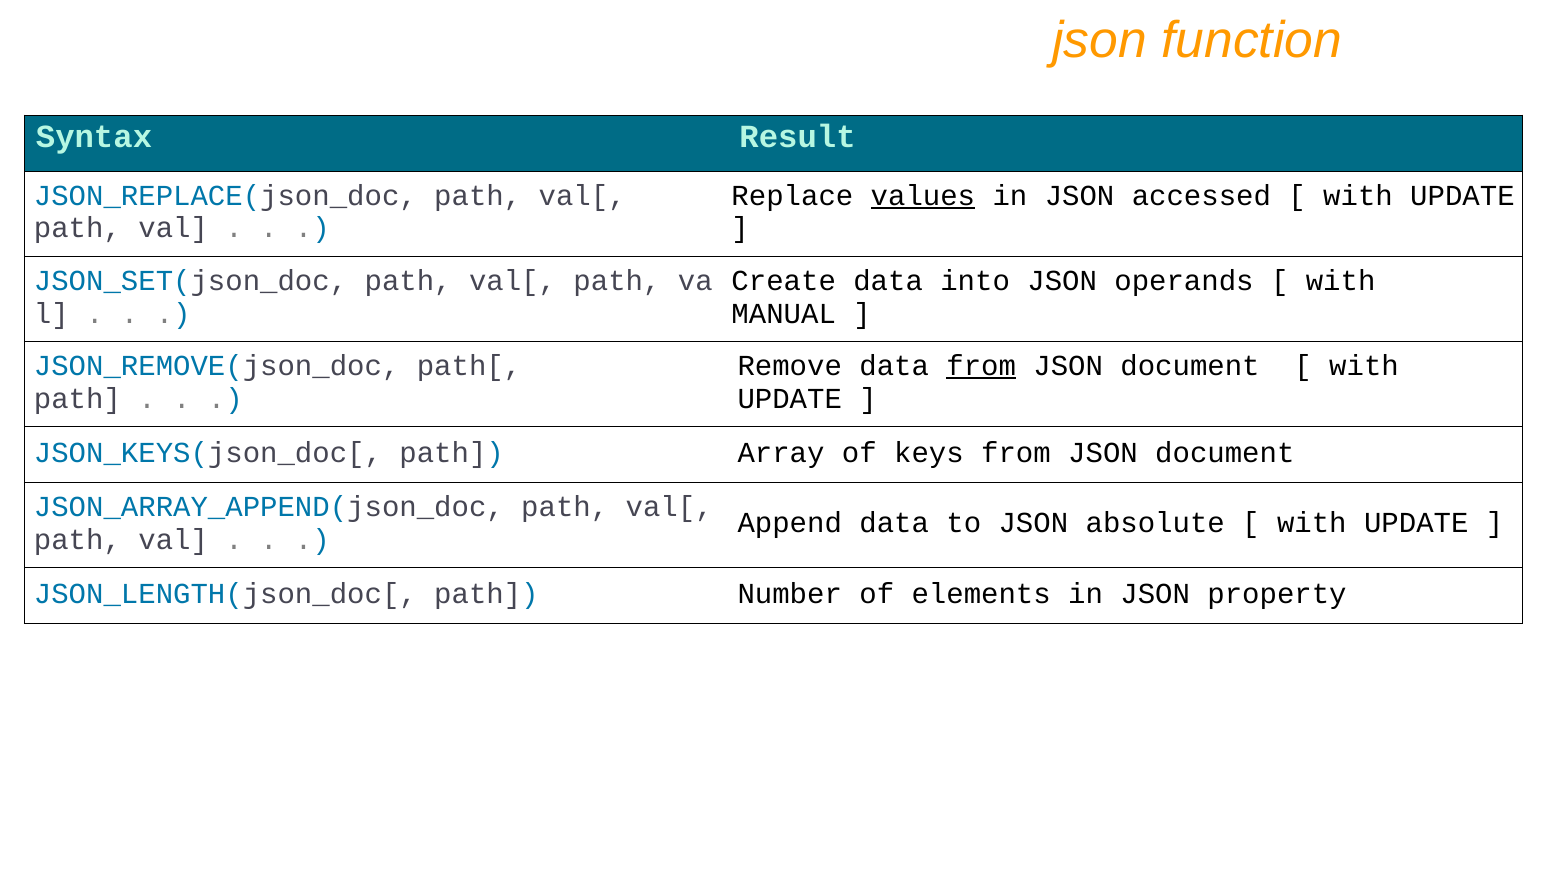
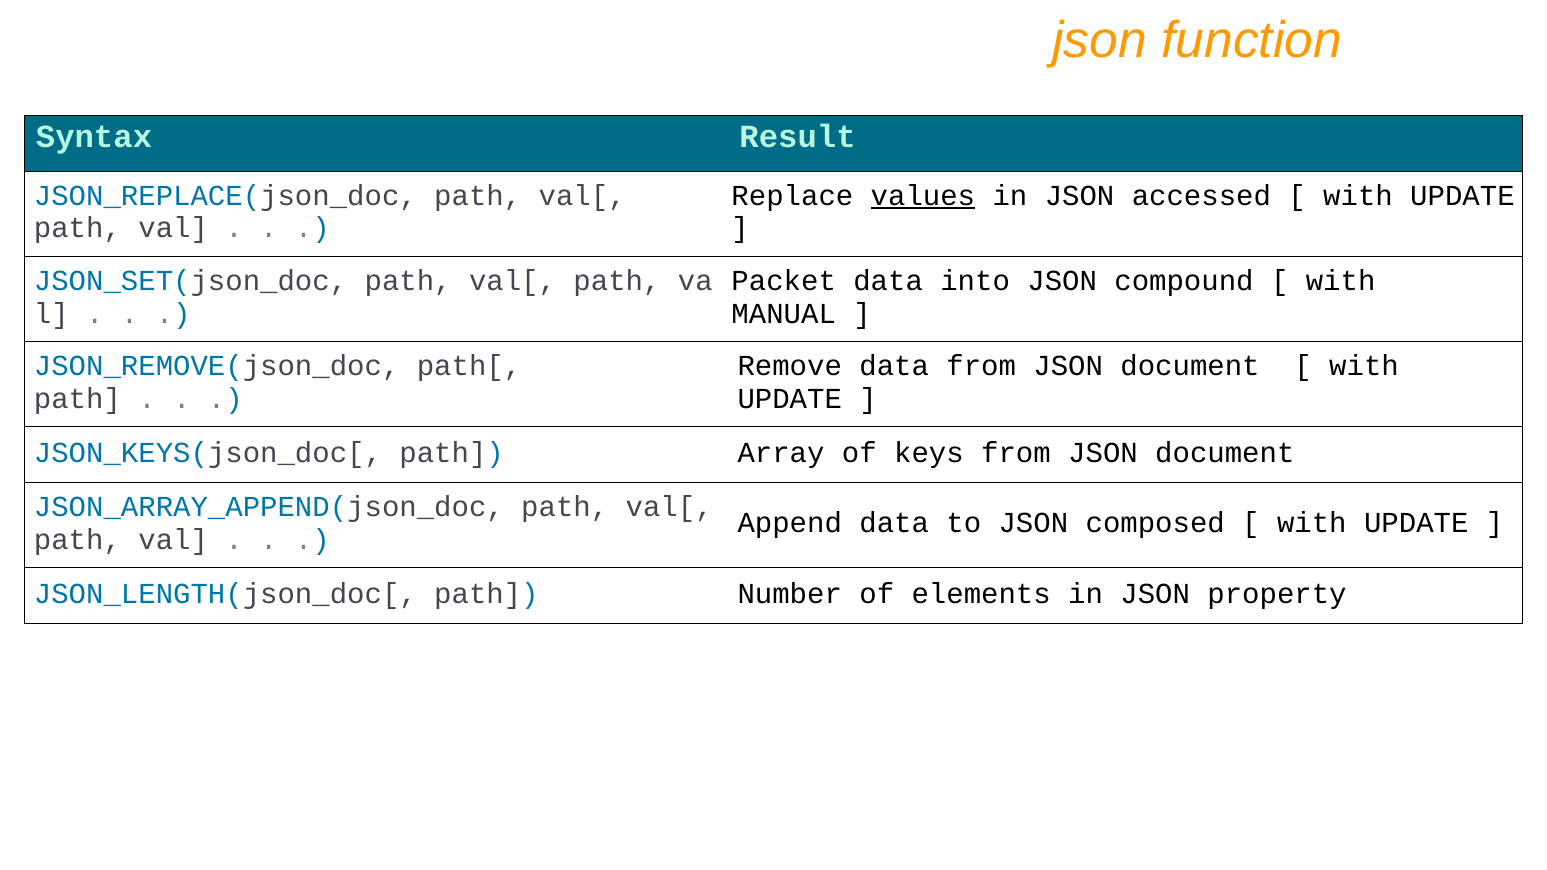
Create: Create -> Packet
operands: operands -> compound
from at (981, 366) underline: present -> none
absolute: absolute -> composed
